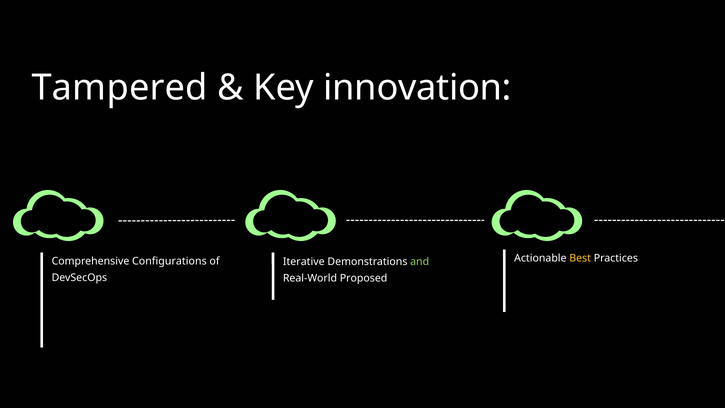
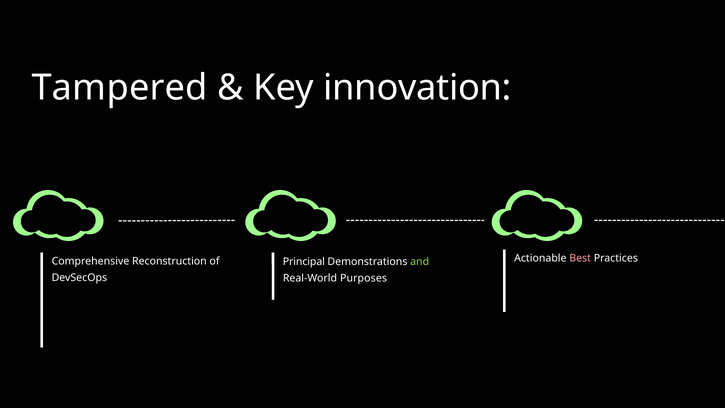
Best colour: yellow -> pink
Configurations: Configurations -> Reconstruction
Iterative: Iterative -> Principal
Proposed: Proposed -> Purposes
